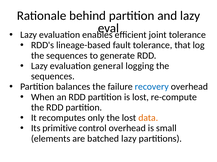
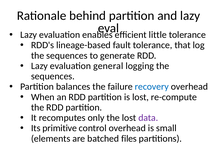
joint: joint -> little
data colour: orange -> purple
batched lazy: lazy -> files
